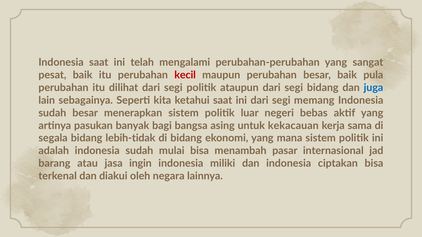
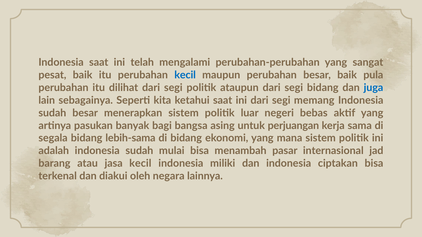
kecil at (185, 75) colour: red -> blue
kekacauan: kekacauan -> perjuangan
lebih-tidak: lebih-tidak -> lebih-sama
jasa ingin: ingin -> kecil
